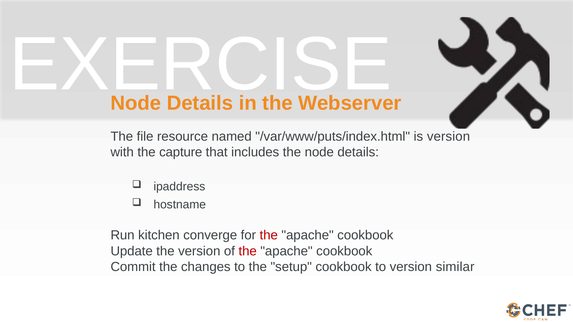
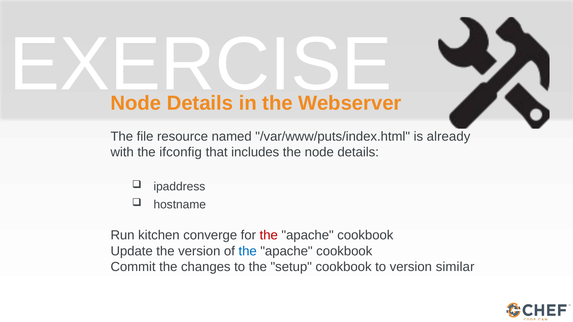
is version: version -> already
capture: capture -> ifconfig
the at (248, 251) colour: red -> blue
